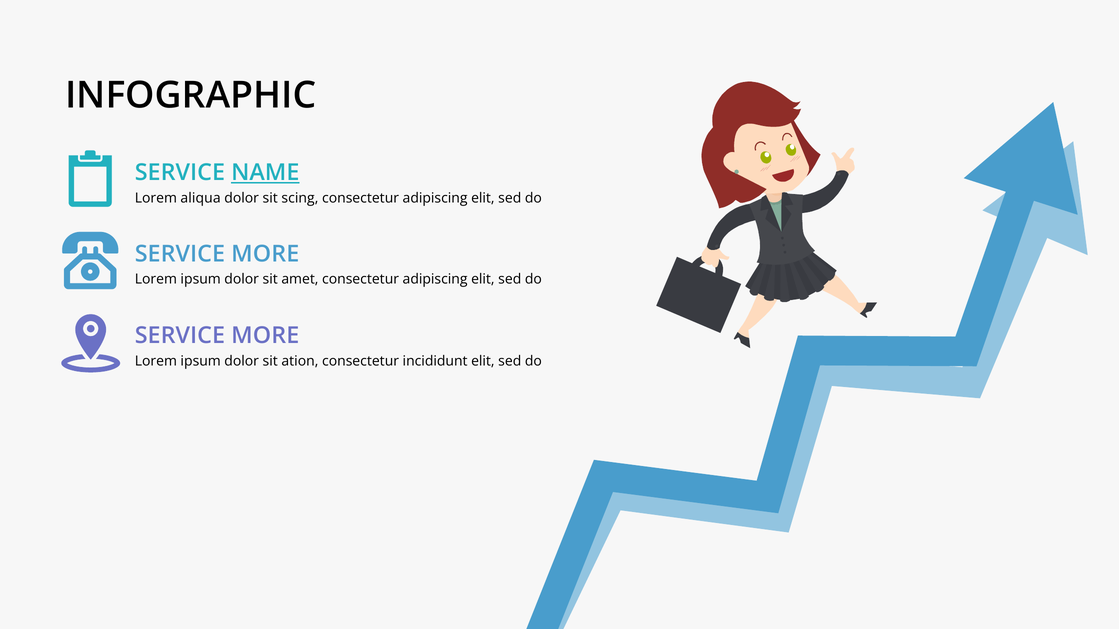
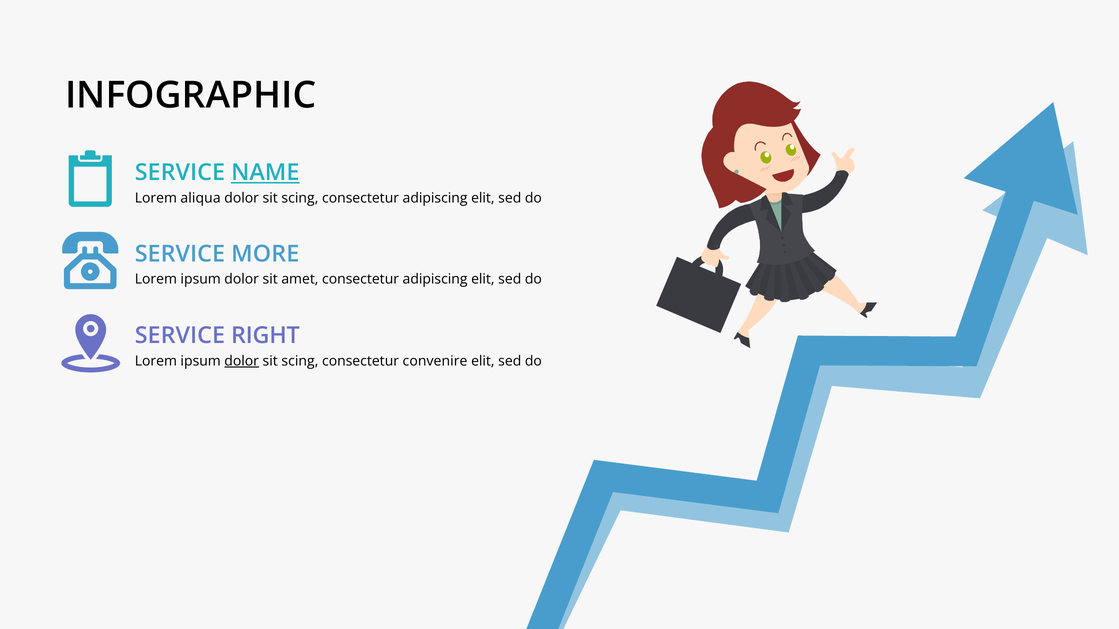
MORE at (265, 336): MORE -> RIGHT
dolor at (242, 361) underline: none -> present
ation at (300, 361): ation -> scing
incididunt: incididunt -> convenire
